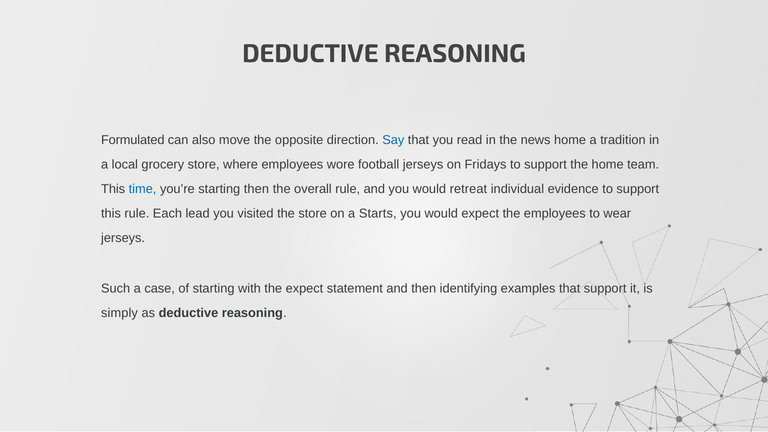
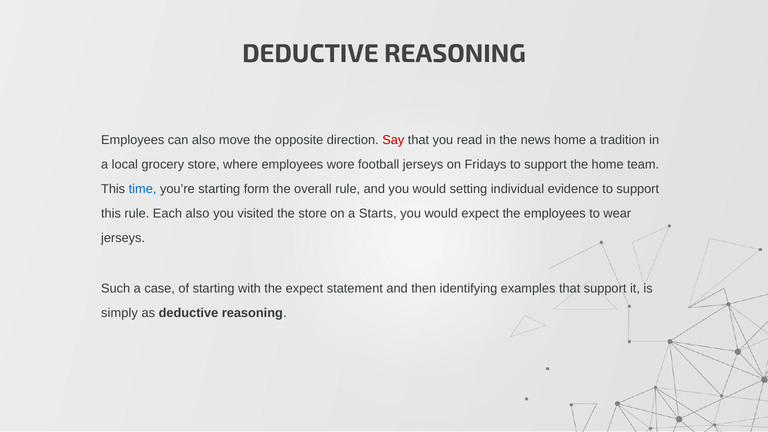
Formulated at (133, 140): Formulated -> Employees
Say colour: blue -> red
starting then: then -> form
retreat: retreat -> setting
Each lead: lead -> also
